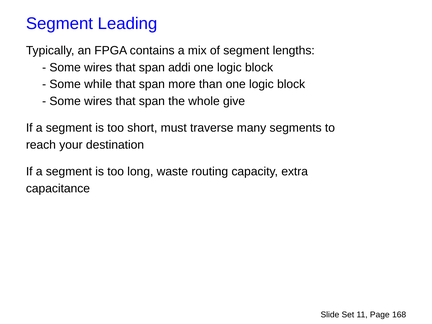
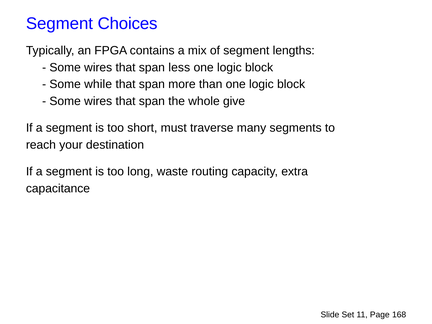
Leading: Leading -> Choices
addi: addi -> less
